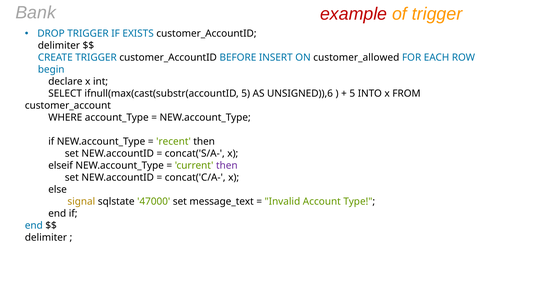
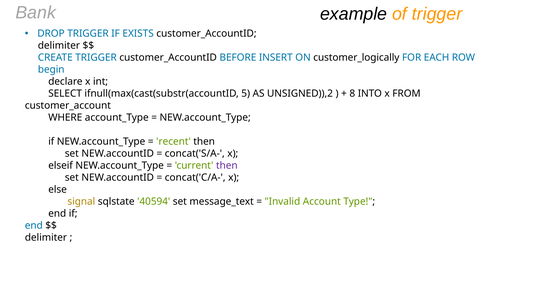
example colour: red -> black
customer_allowed: customer_allowed -> customer_logically
UNSIGNED)),6: UNSIGNED)),6 -> UNSIGNED)),2
5 at (352, 94): 5 -> 8
47000: 47000 -> 40594
